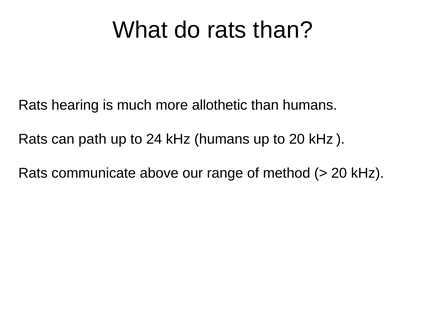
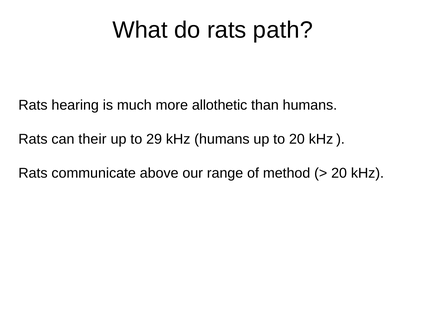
rats than: than -> path
path: path -> their
24: 24 -> 29
